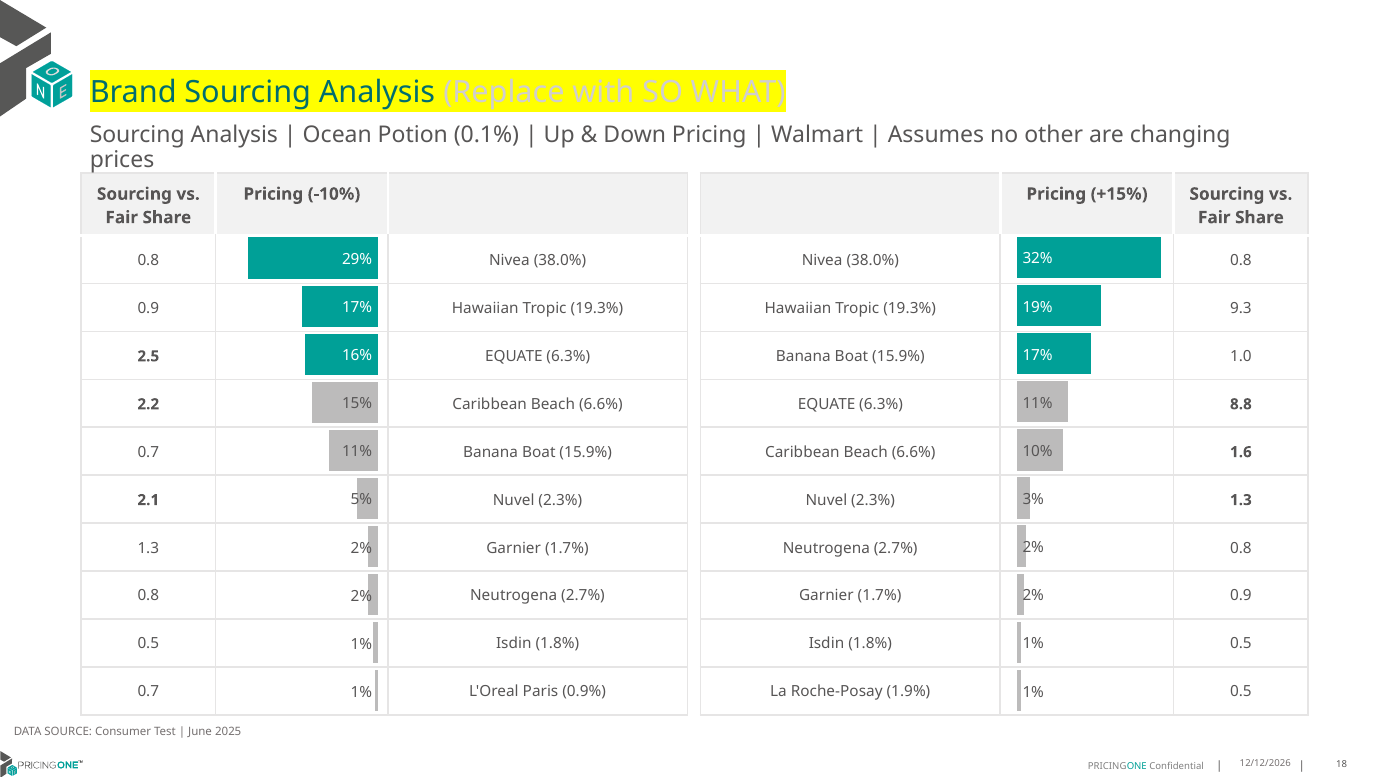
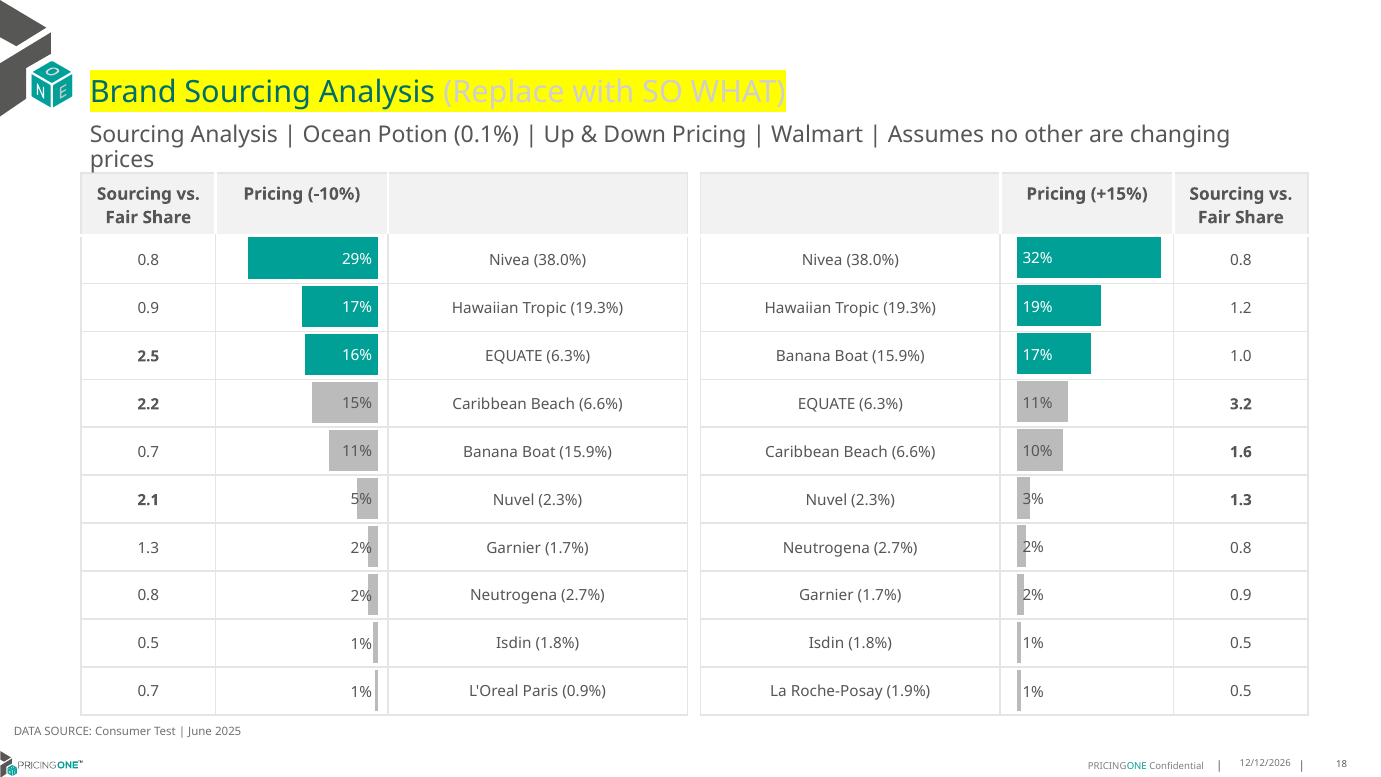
9.3: 9.3 -> 1.2
8.8: 8.8 -> 3.2
